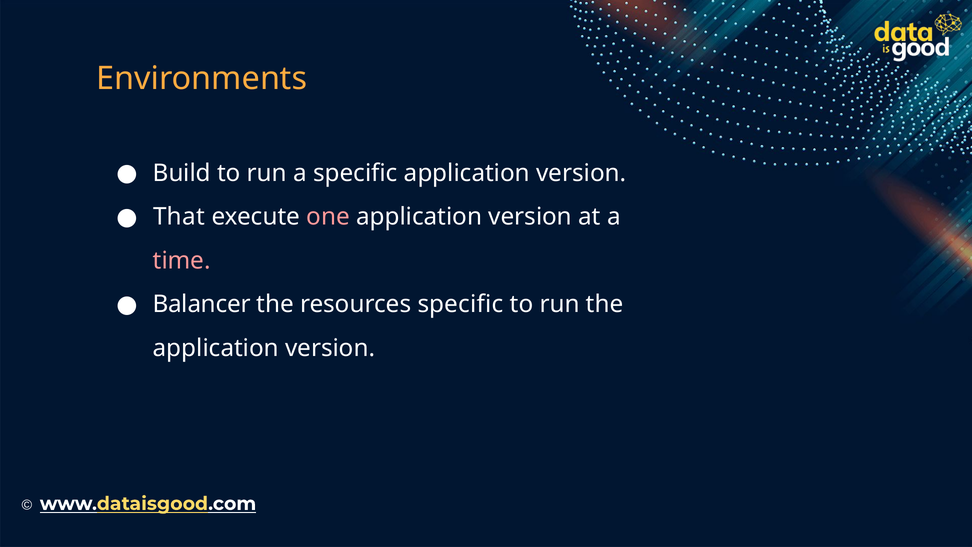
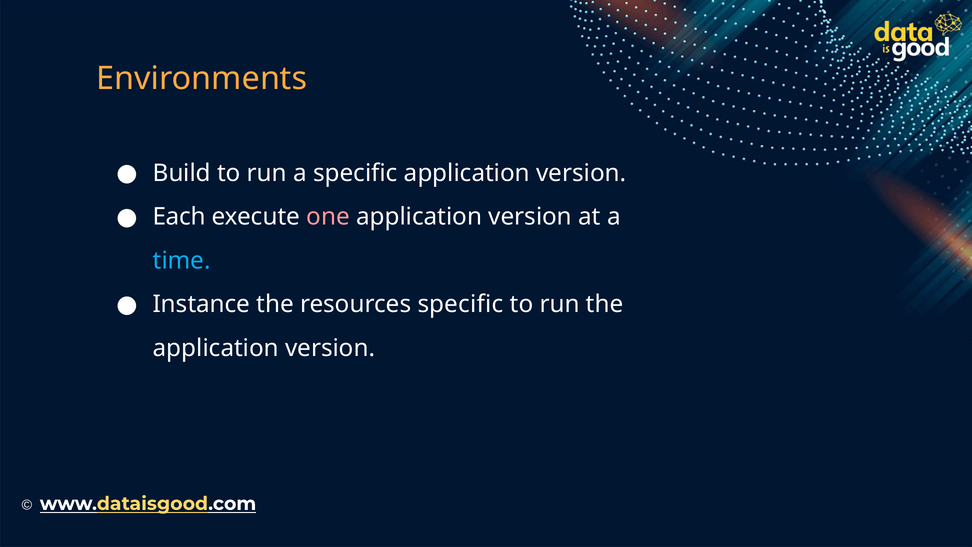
That: That -> Each
time colour: pink -> light blue
Balancer: Balancer -> Instance
